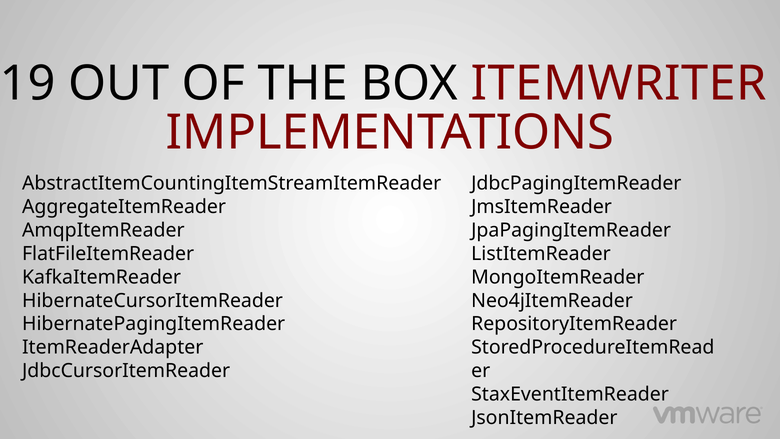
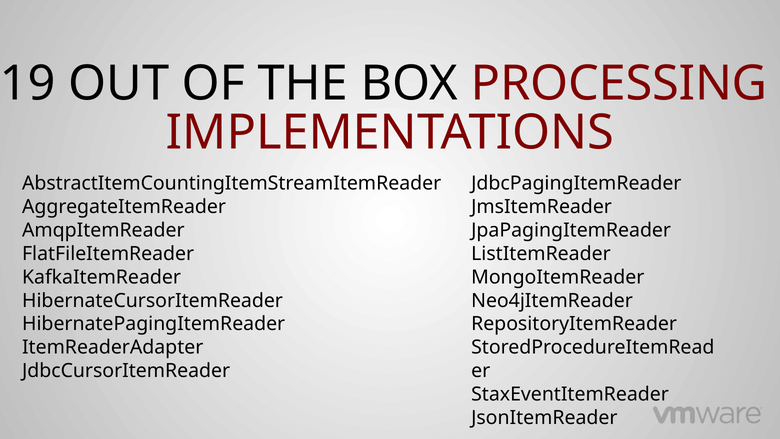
ITEMWRITER: ITEMWRITER -> PROCESSING
